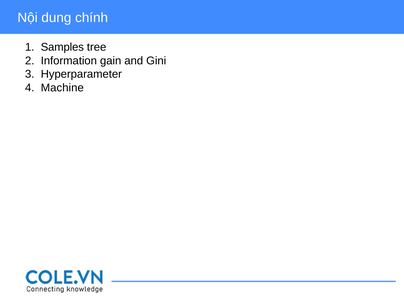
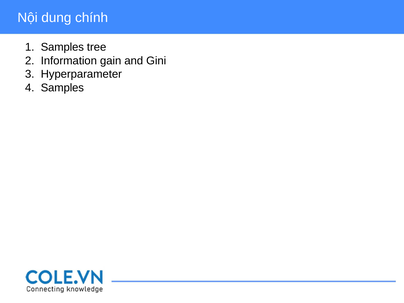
Machine at (62, 88): Machine -> Samples
